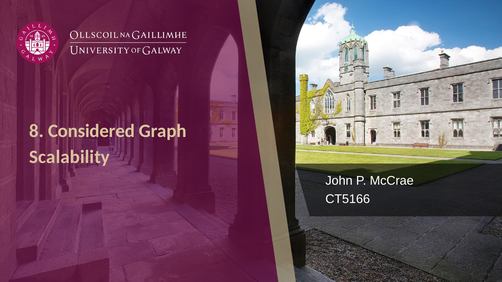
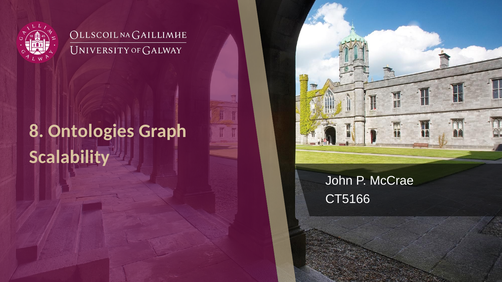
Considered: Considered -> Ontologies
